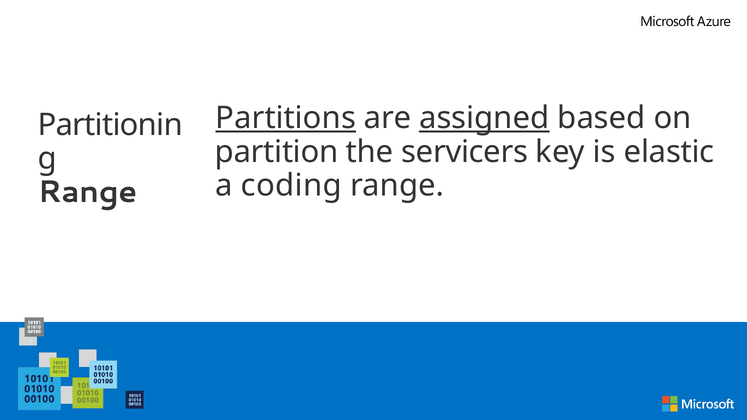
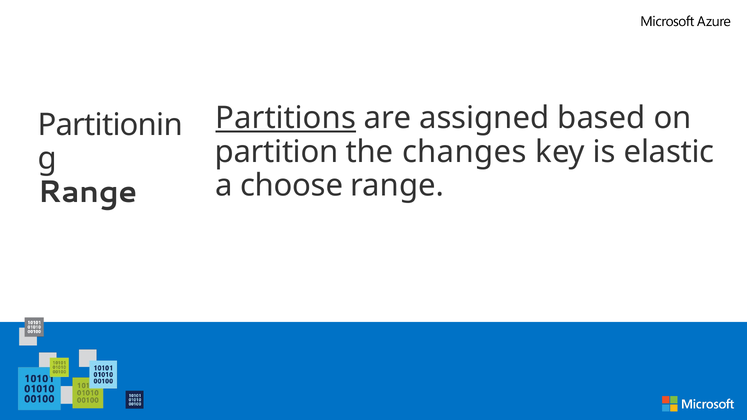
assigned underline: present -> none
servicers: servicers -> changes
coding: coding -> choose
